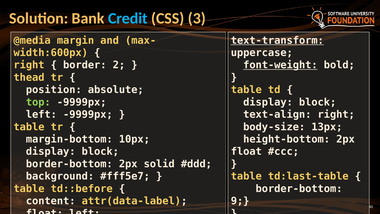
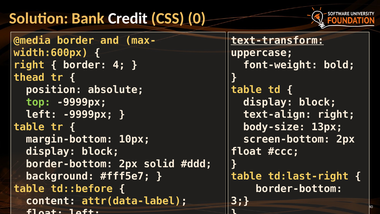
Credit colour: light blue -> white
3: 3 -> 0
@media margin: margin -> border
2: 2 -> 4
font-weight underline: present -> none
height-bottom: height-bottom -> screen-bottom
td:last-table: td:last-table -> td:last-right
9: 9 -> 3
